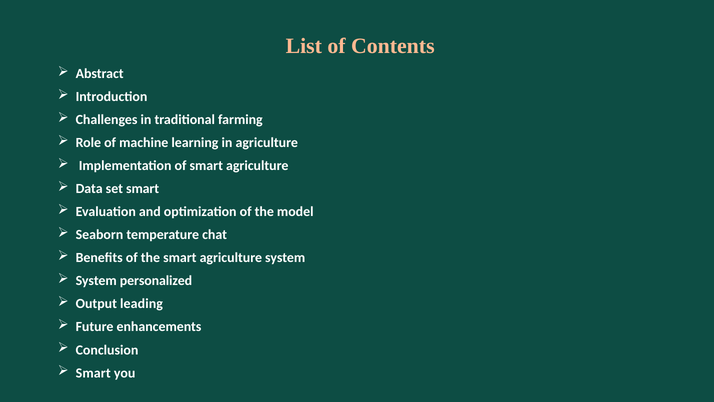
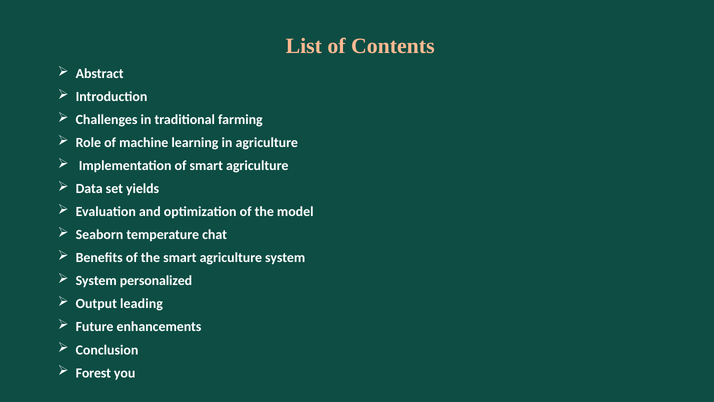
set smart: smart -> yields
Smart at (93, 373): Smart -> Forest
